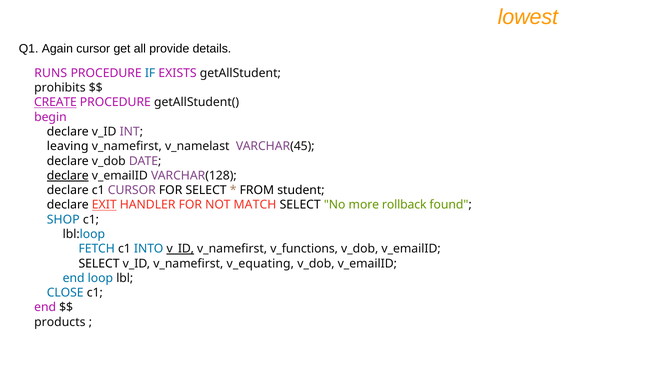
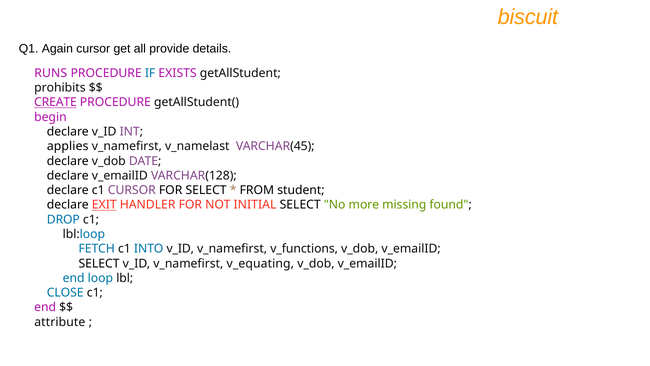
lowest: lowest -> biscuit
leaving: leaving -> applies
declare at (68, 175) underline: present -> none
MATCH: MATCH -> INITIAL
rollback: rollback -> missing
SHOP: SHOP -> DROP
v_ID at (180, 249) underline: present -> none
products: products -> attribute
